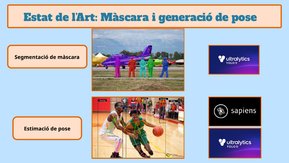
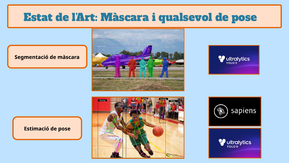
generació: generació -> qualsevol
